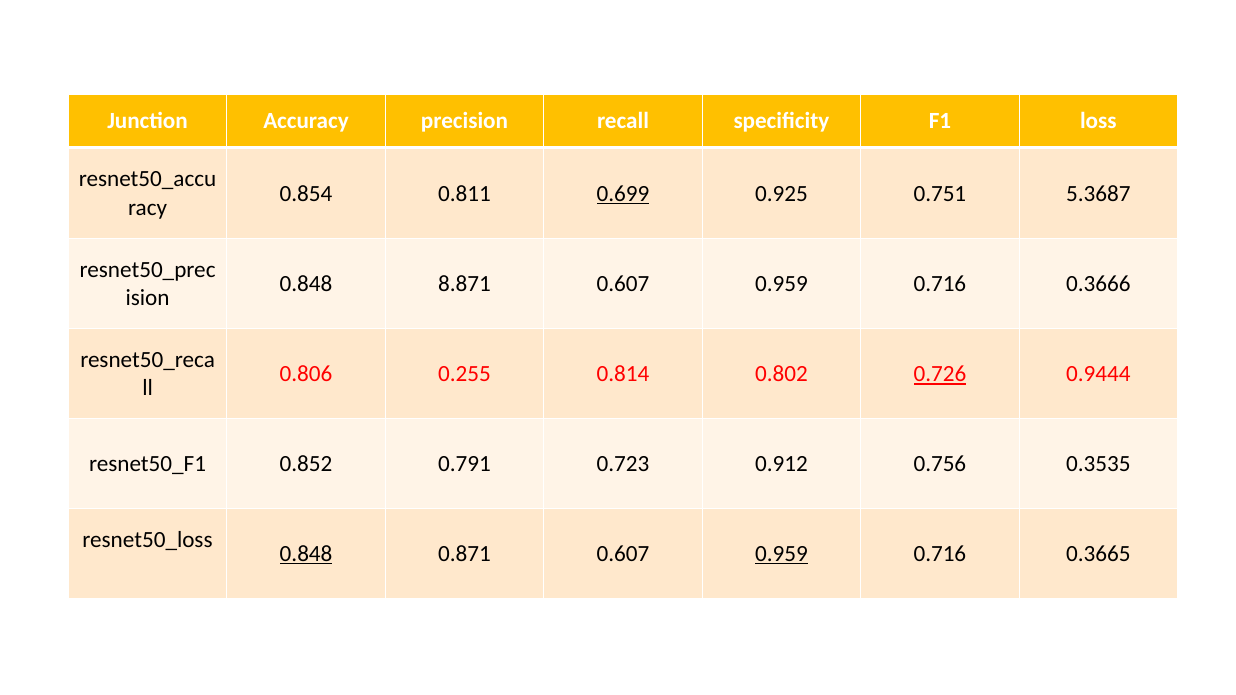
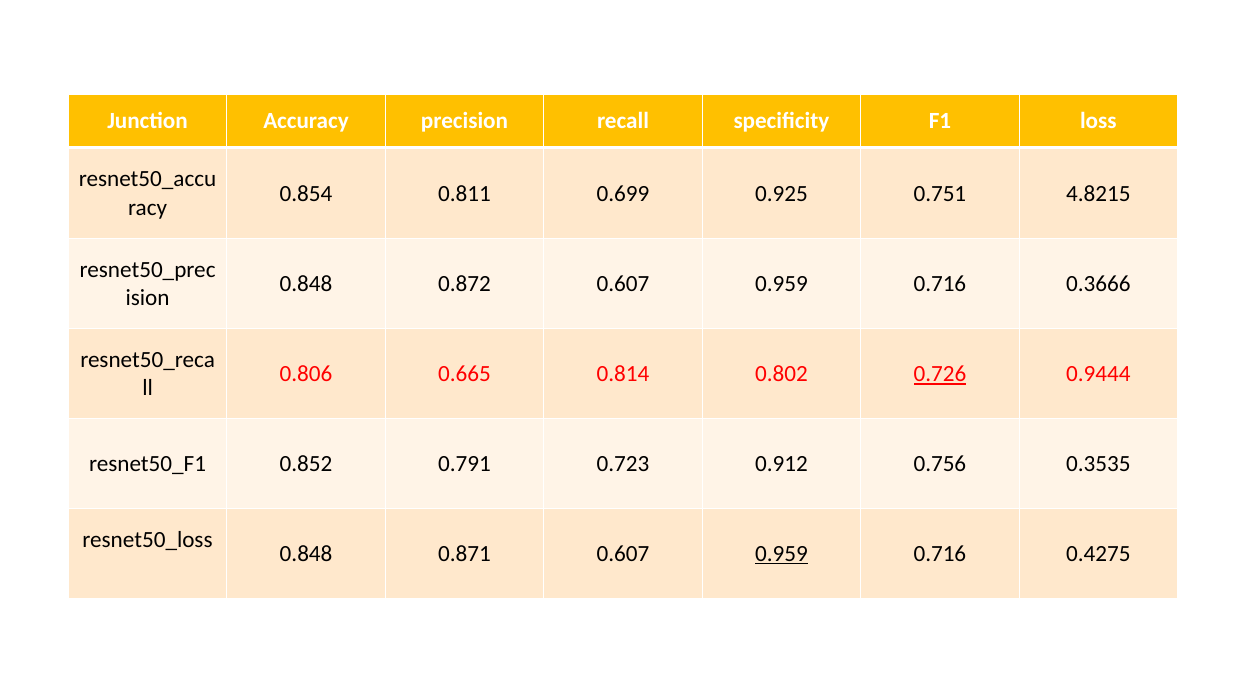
0.699 underline: present -> none
5.3687: 5.3687 -> 4.8215
8.871: 8.871 -> 0.872
0.255: 0.255 -> 0.665
0.848 at (306, 554) underline: present -> none
0.3665: 0.3665 -> 0.4275
